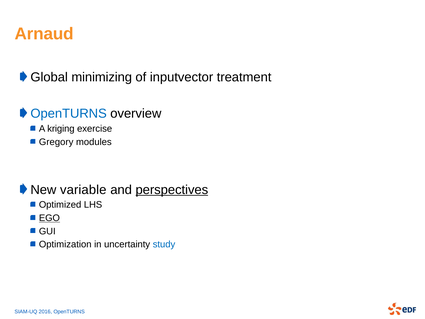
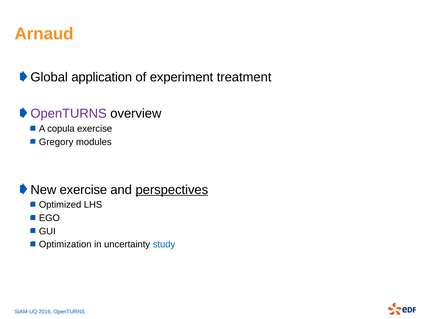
minimizing: minimizing -> application
inputvector: inputvector -> experiment
OpenTURNS at (69, 114) colour: blue -> purple
kriging: kriging -> copula
New variable: variable -> exercise
EGO underline: present -> none
